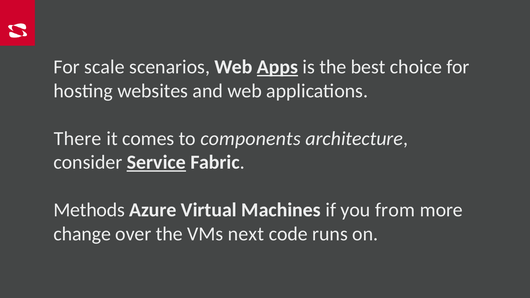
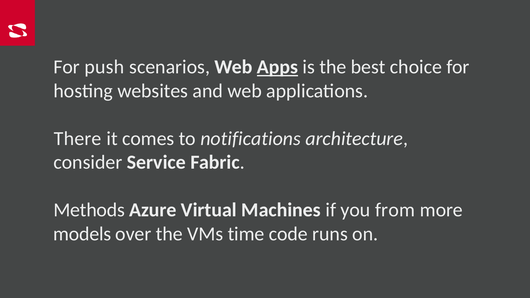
scale: scale -> push
components: components -> notifications
Service underline: present -> none
change: change -> models
next: next -> time
